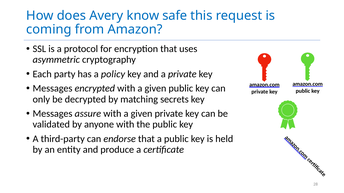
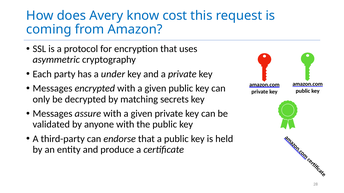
safe: safe -> cost
policy: policy -> under
